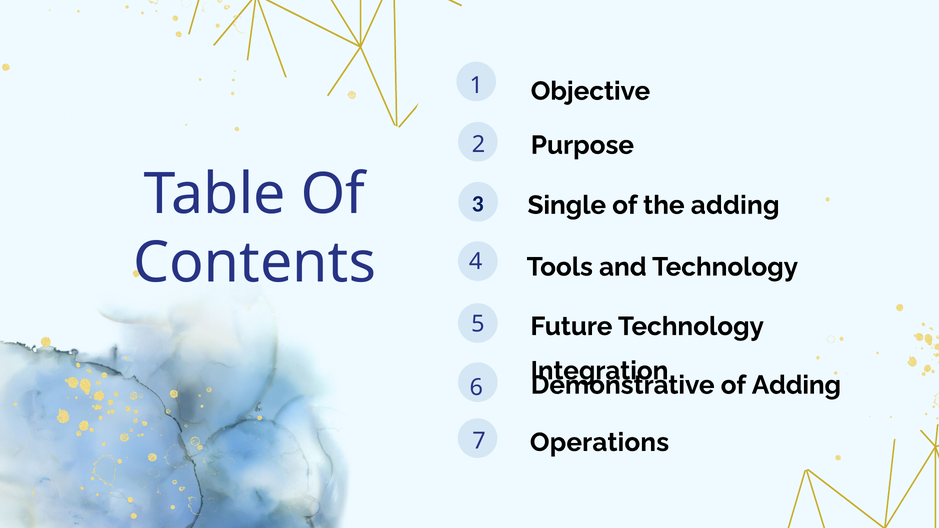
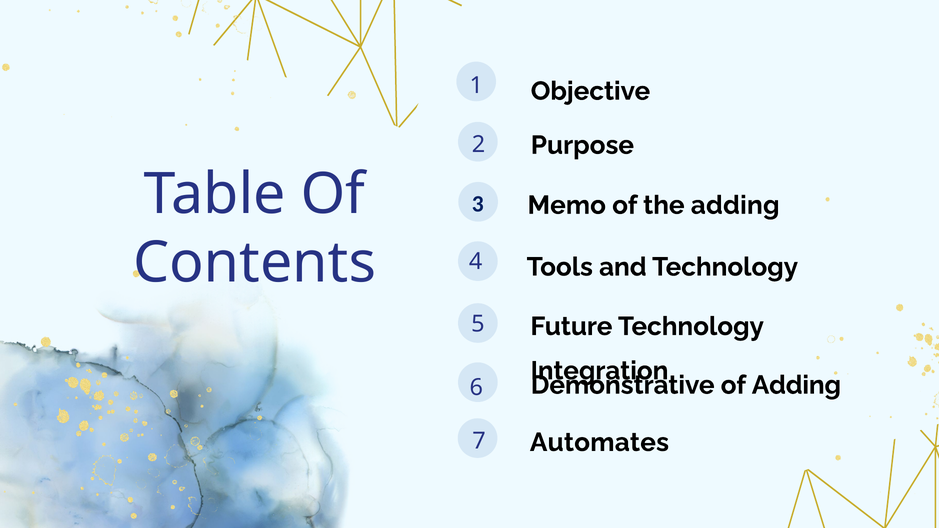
Single: Single -> Memo
Operations: Operations -> Automates
